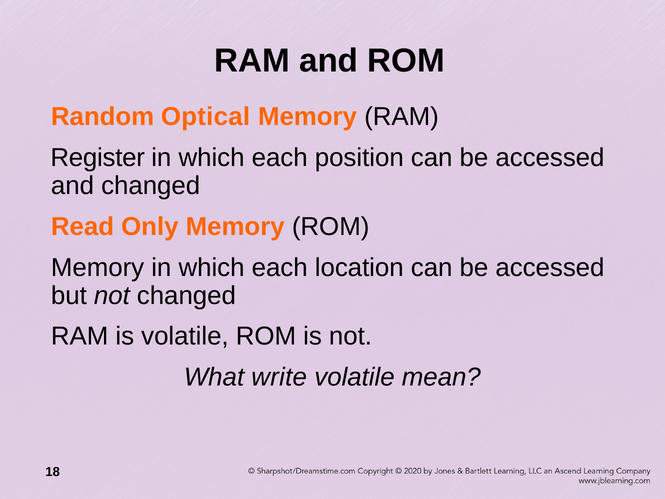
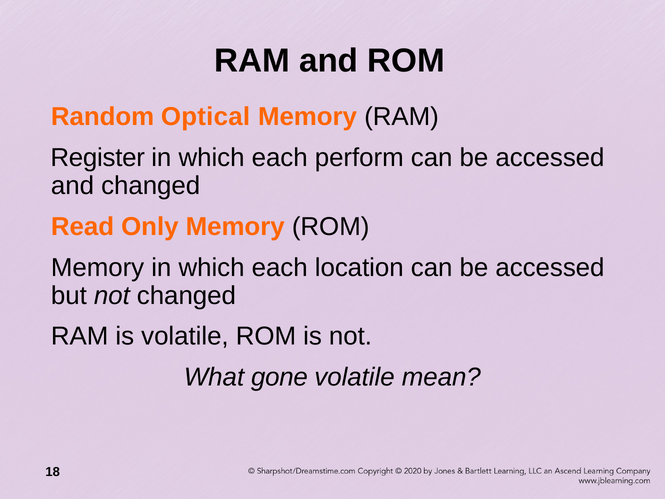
position: position -> perform
write: write -> gone
